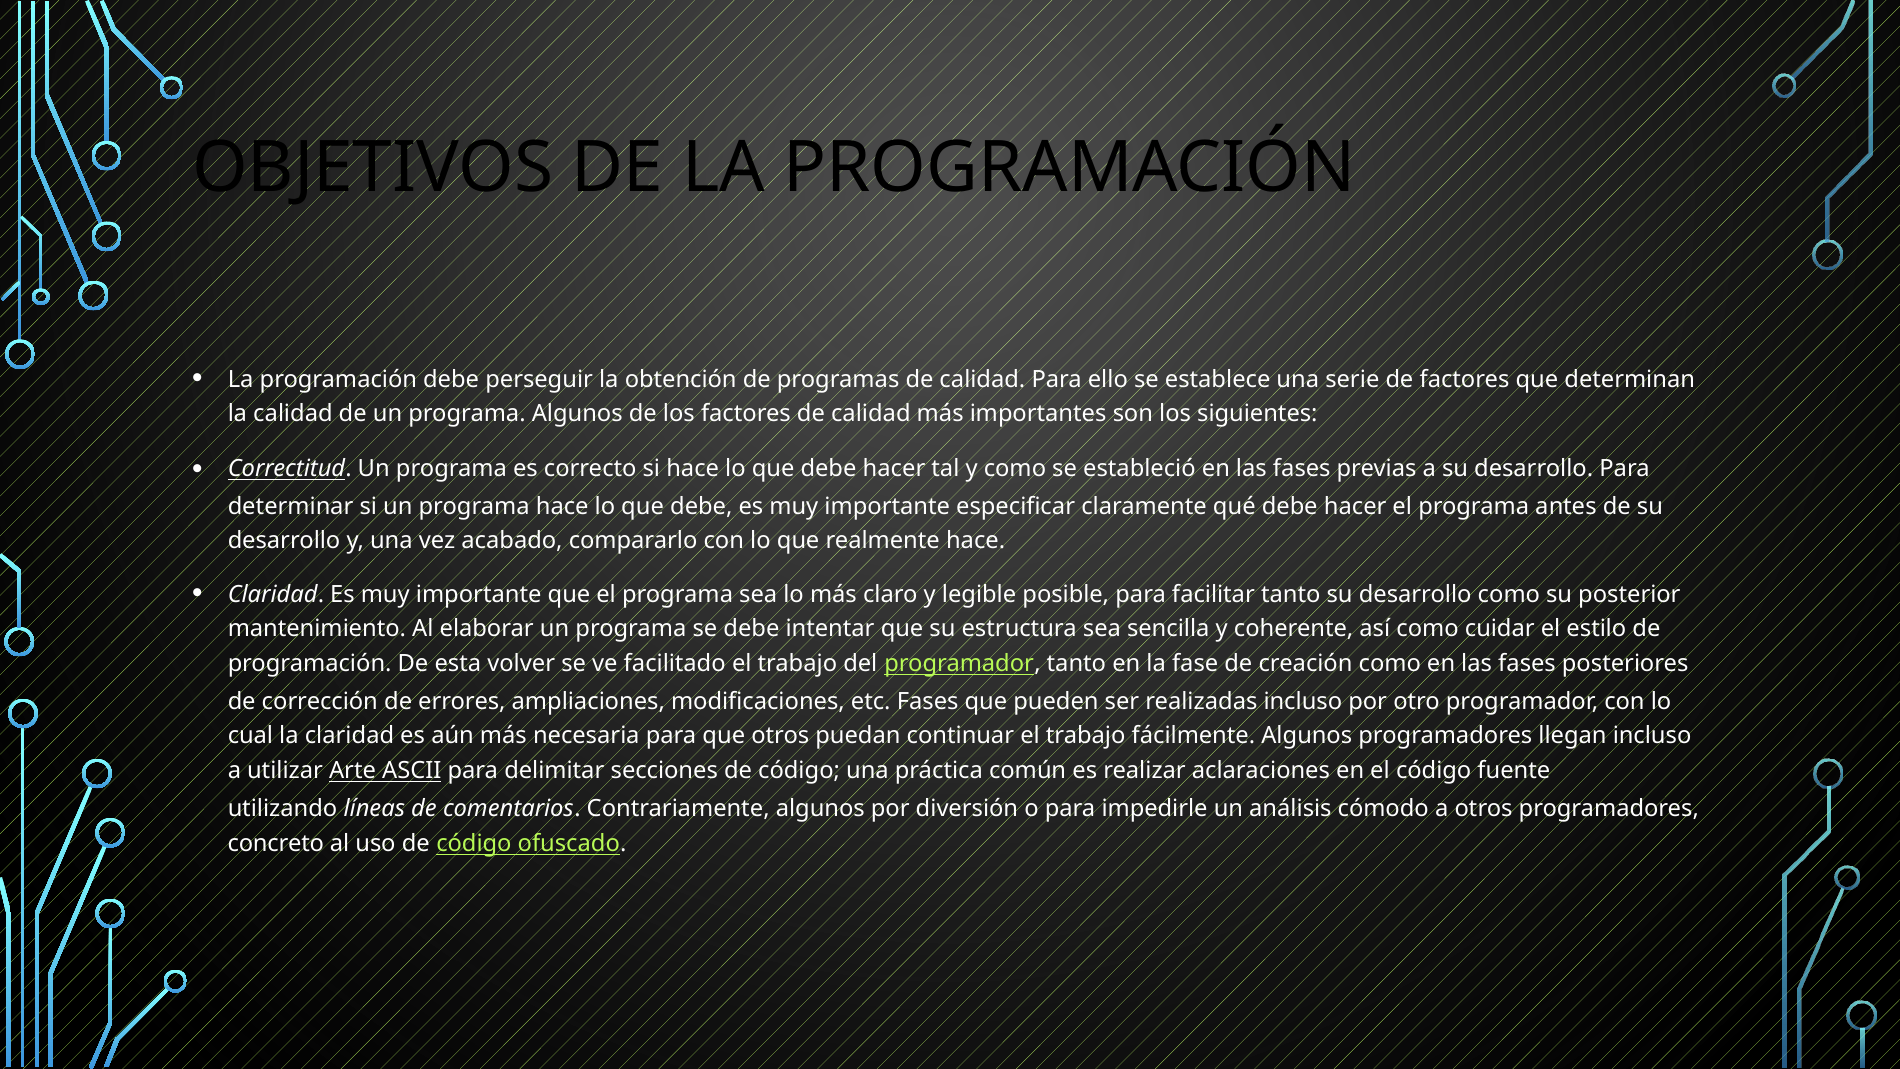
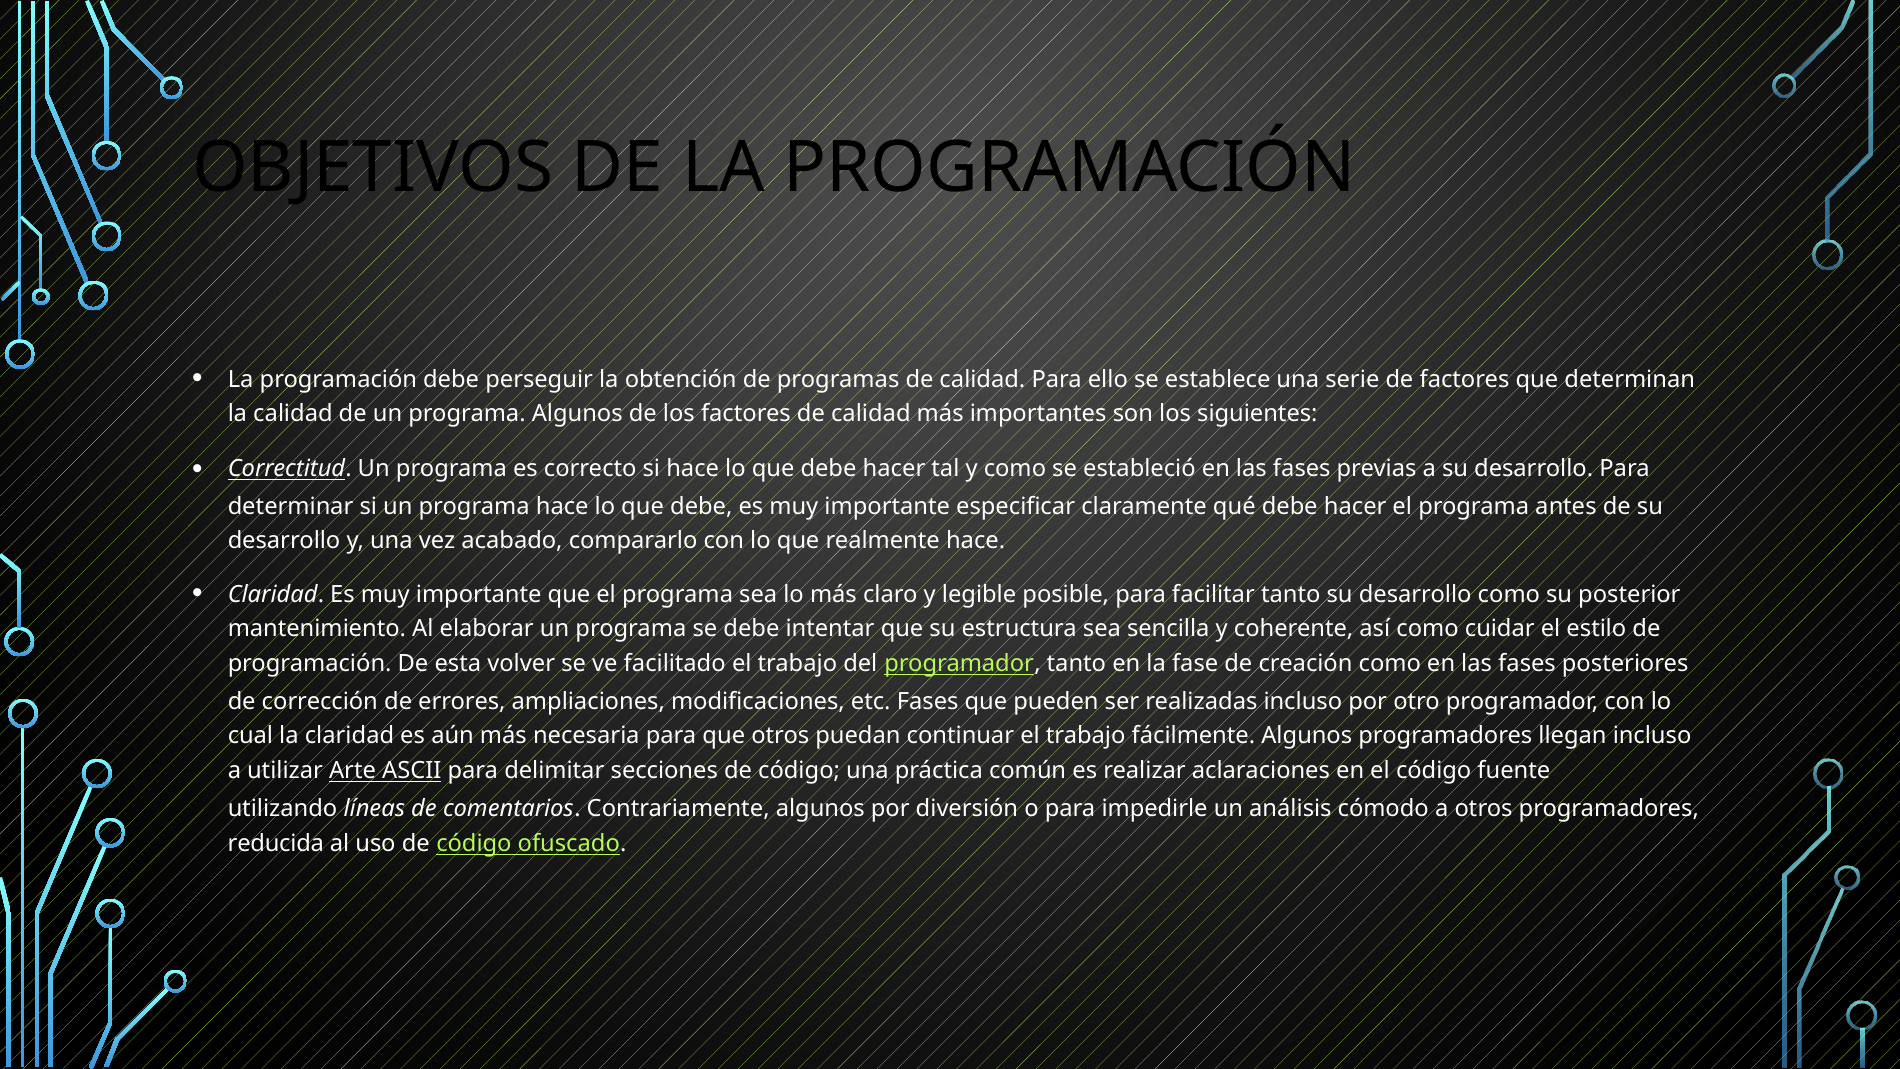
concreto: concreto -> reducida
